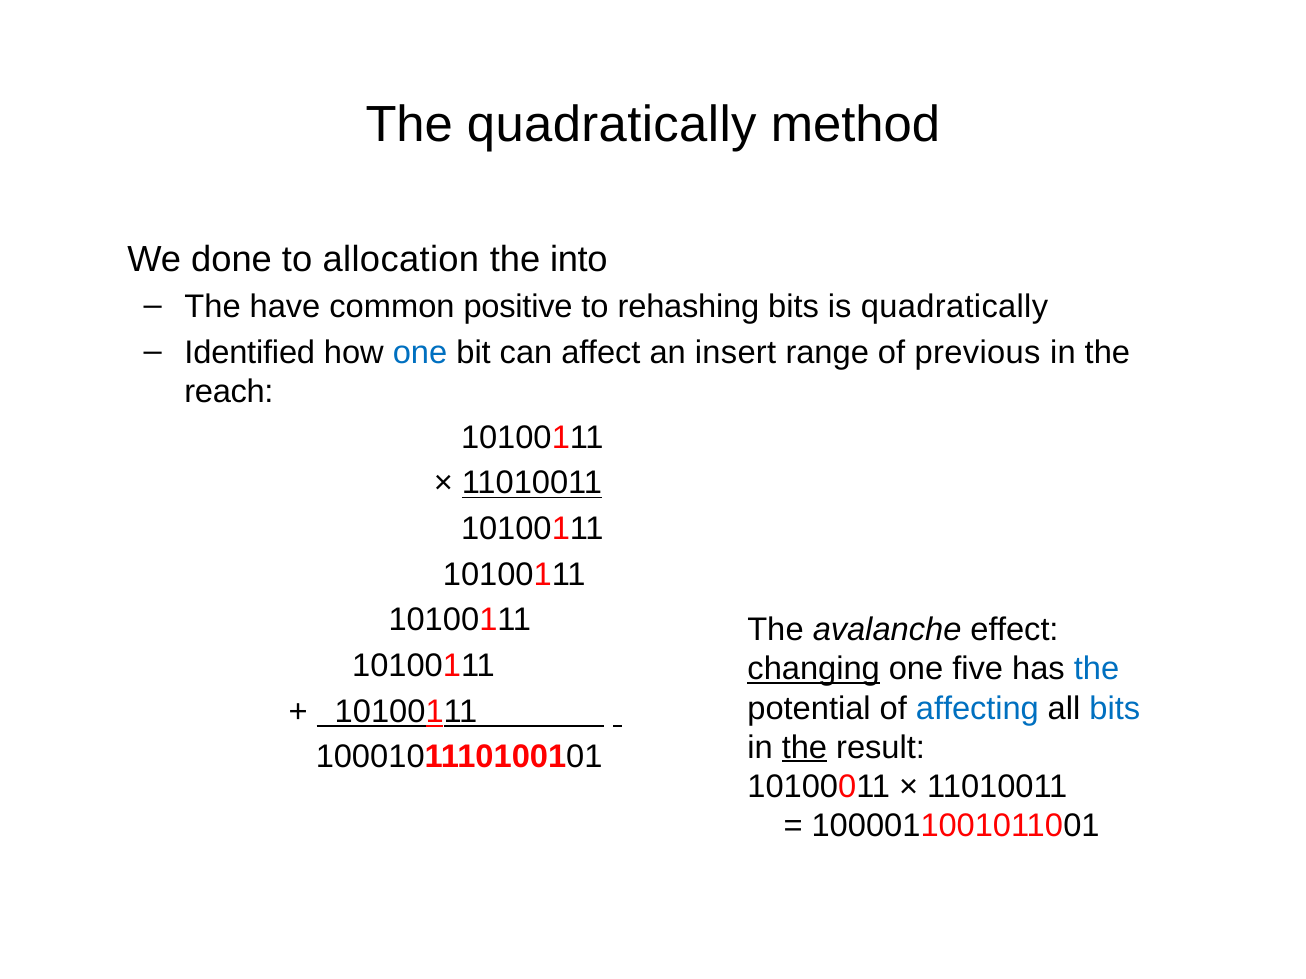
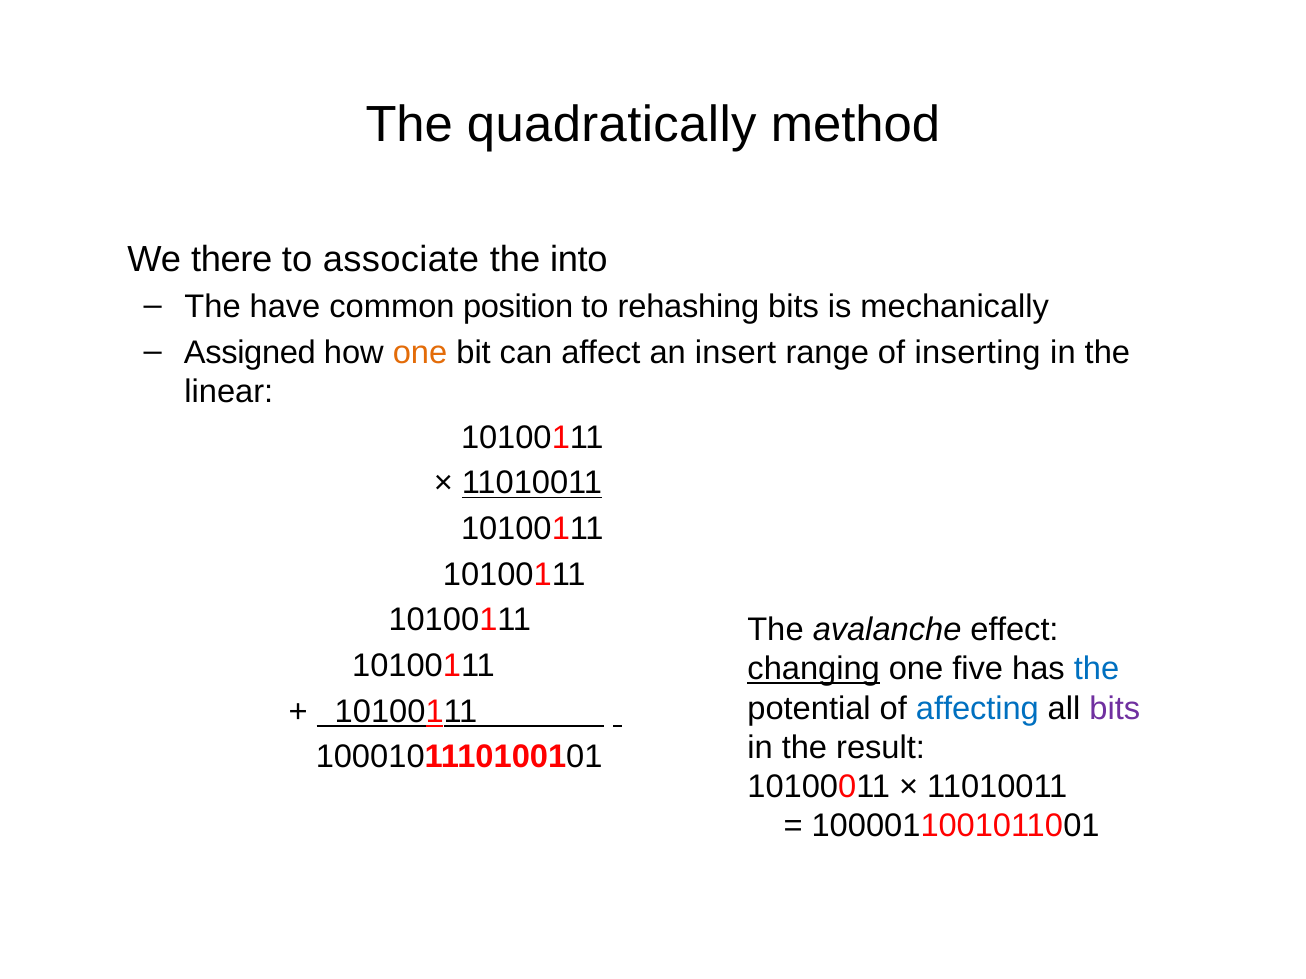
done: done -> there
allocation: allocation -> associate
positive: positive -> position
is quadratically: quadratically -> mechanically
Identified: Identified -> Assigned
one at (420, 353) colour: blue -> orange
previous: previous -> inserting
reach: reach -> linear
bits at (1115, 709) colour: blue -> purple
the at (804, 748) underline: present -> none
